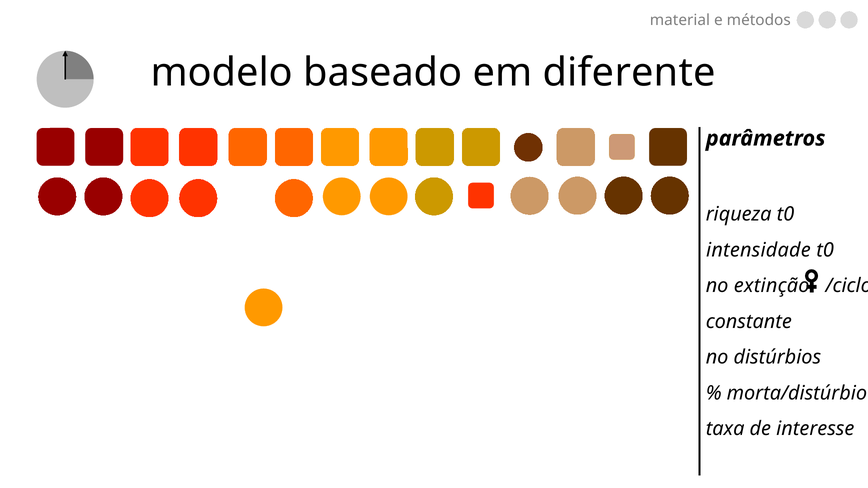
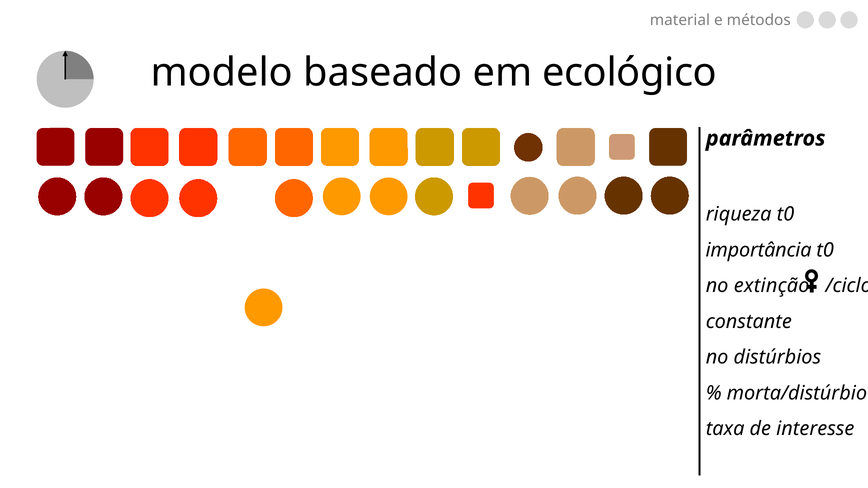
diferente: diferente -> ecológico
intensidade: intensidade -> importância
